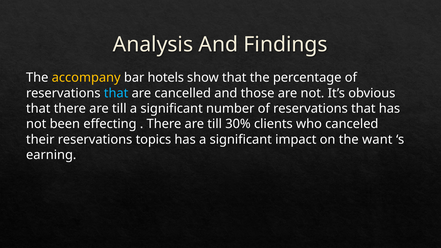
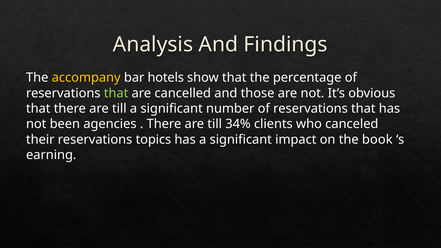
that at (116, 93) colour: light blue -> light green
effecting: effecting -> agencies
30%: 30% -> 34%
want: want -> book
